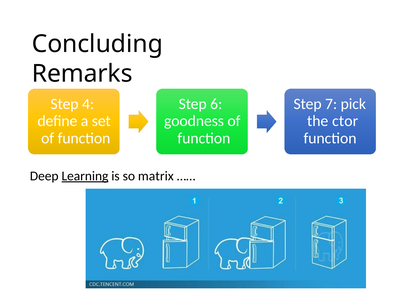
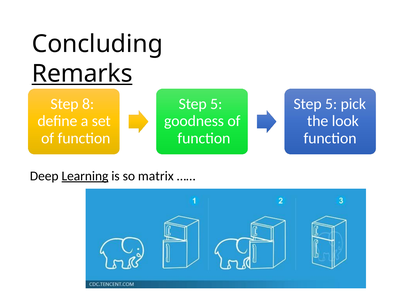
Remarks underline: none -> present
4: 4 -> 8
6 at (216, 104): 6 -> 5
7 at (331, 104): 7 -> 5
ctor: ctor -> look
